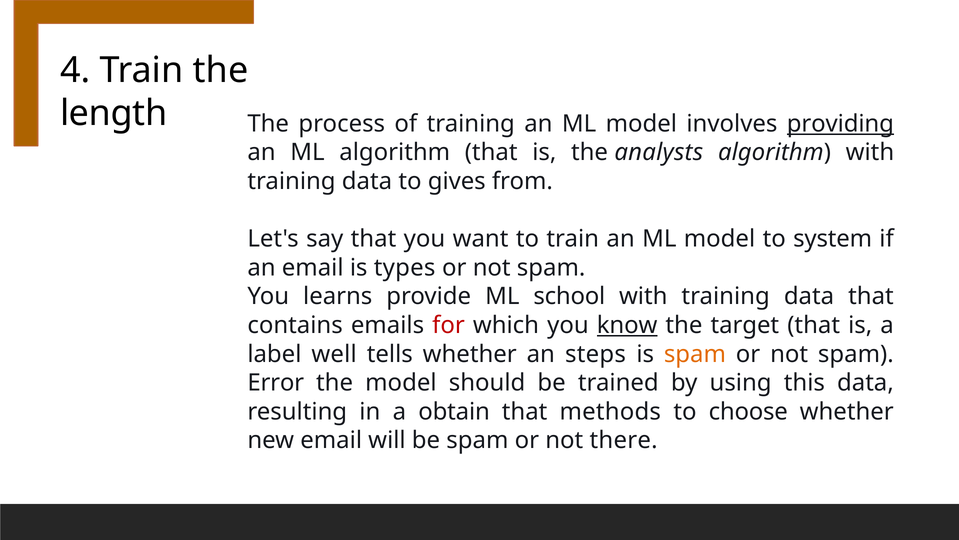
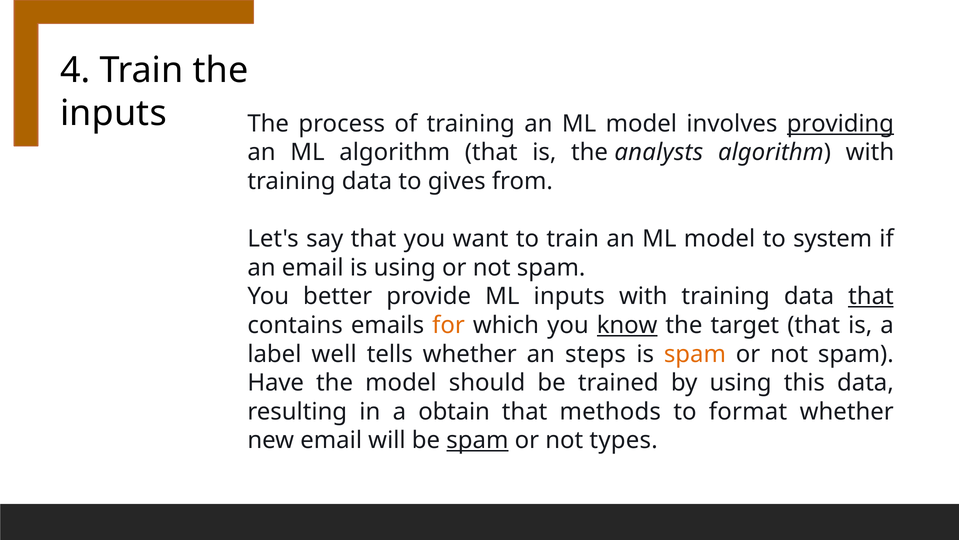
length at (114, 113): length -> inputs
is types: types -> using
learns: learns -> better
ML school: school -> inputs
that at (871, 296) underline: none -> present
for colour: red -> orange
Error: Error -> Have
choose: choose -> format
spam at (477, 440) underline: none -> present
there: there -> types
